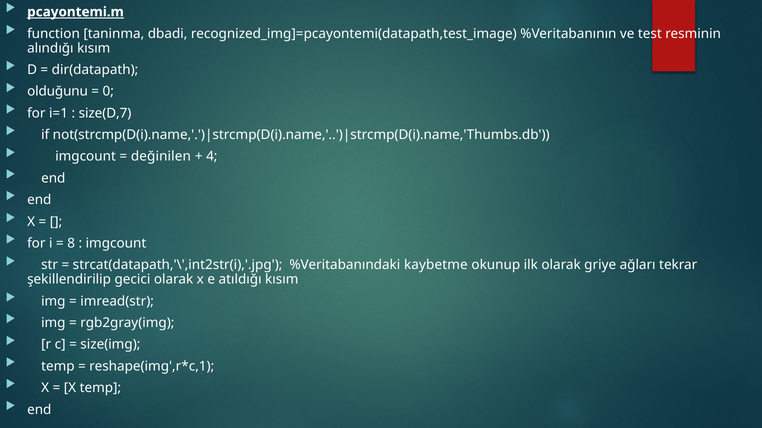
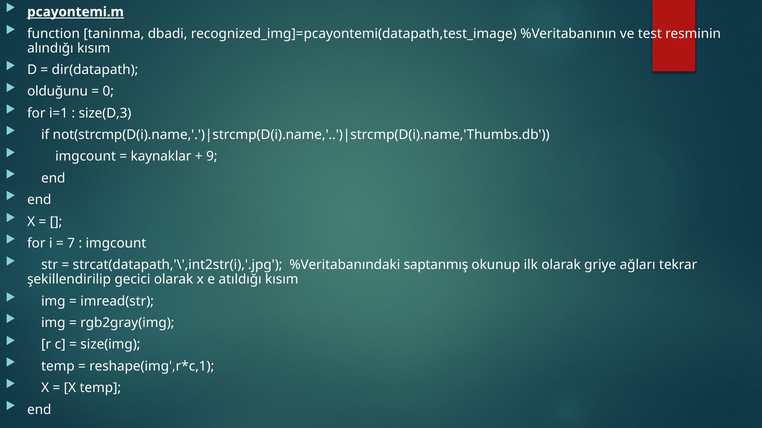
size(D,7: size(D,7 -> size(D,3
değinilen: değinilen -> kaynaklar
4: 4 -> 9
8: 8 -> 7
kaybetme: kaybetme -> saptanmış
